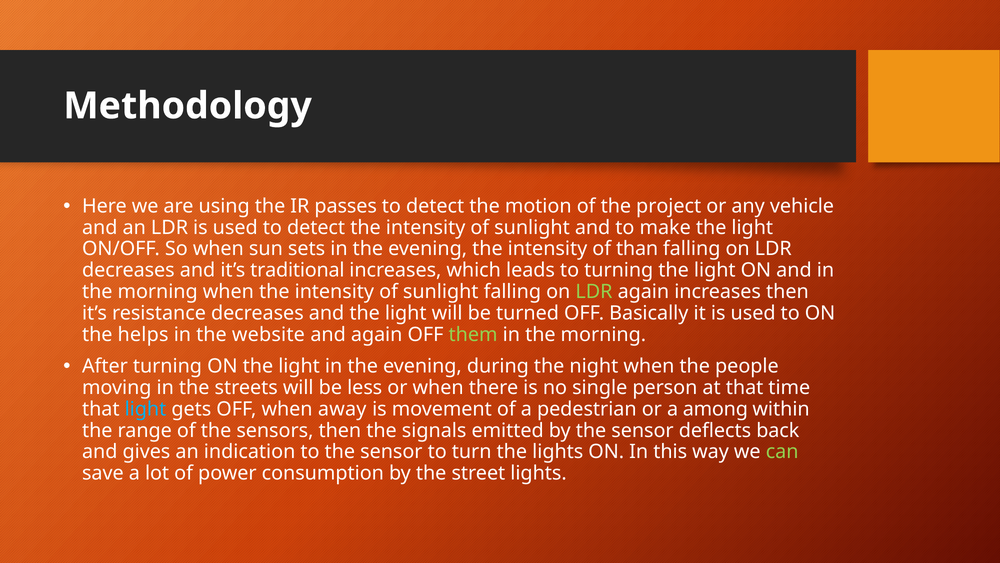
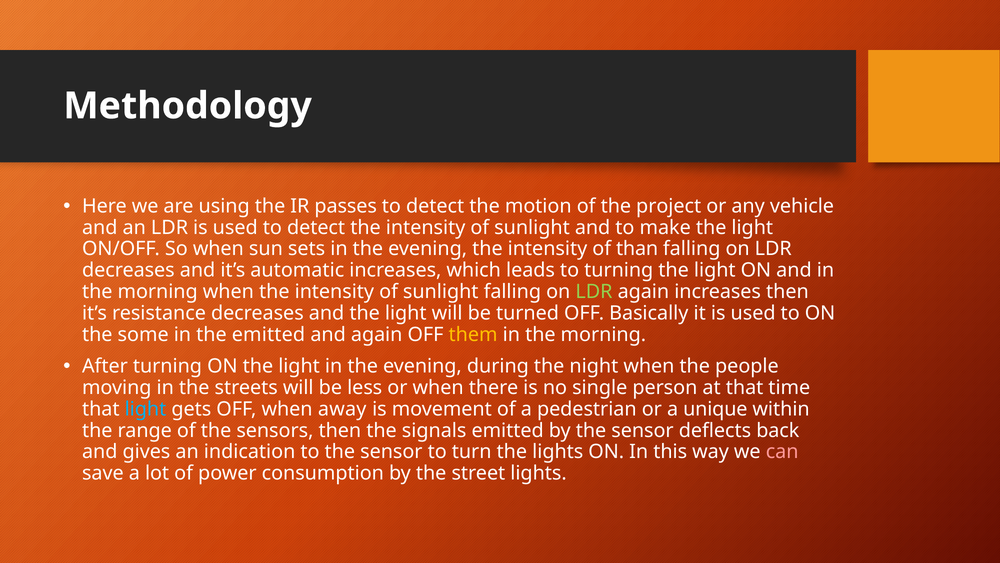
traditional: traditional -> automatic
helps: helps -> some
the website: website -> emitted
them colour: light green -> yellow
among: among -> unique
can colour: light green -> pink
